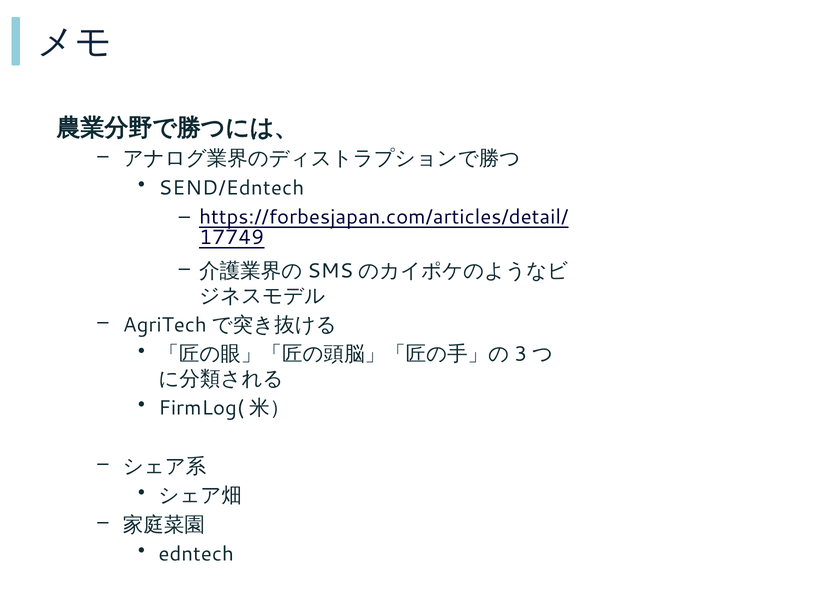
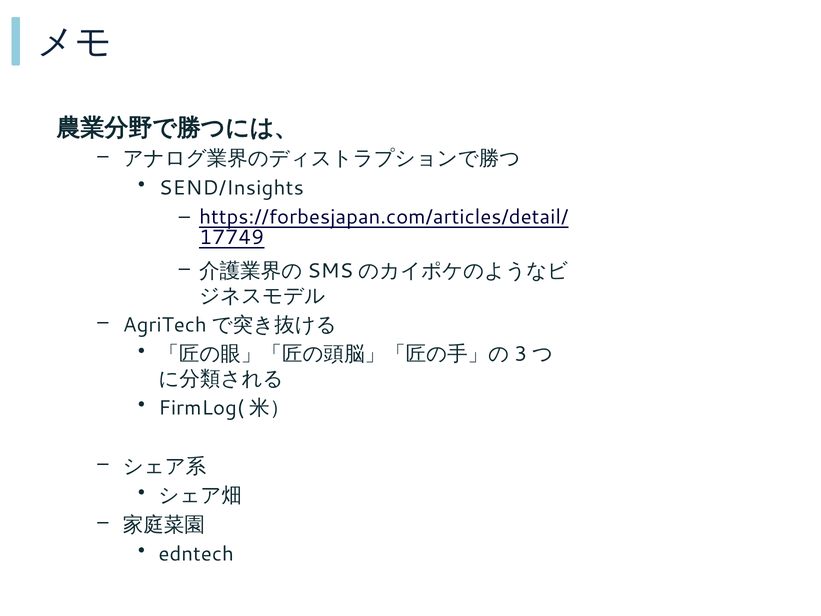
SEND/Edntech: SEND/Edntech -> SEND/Insights
